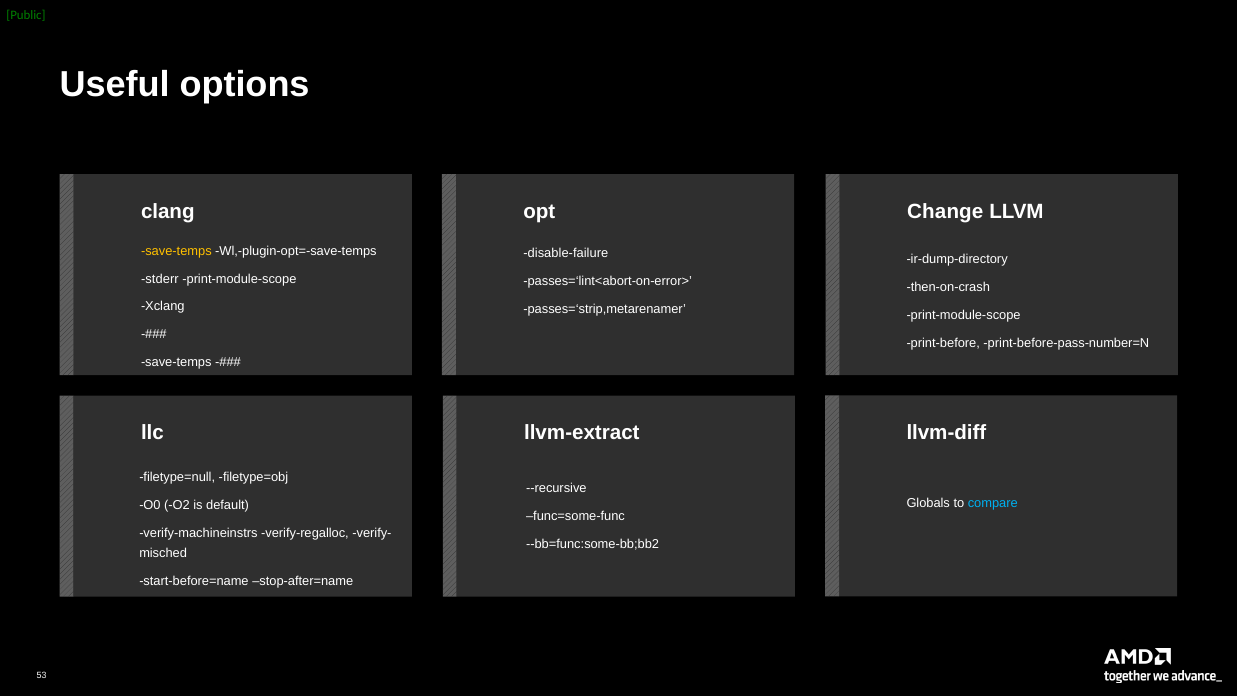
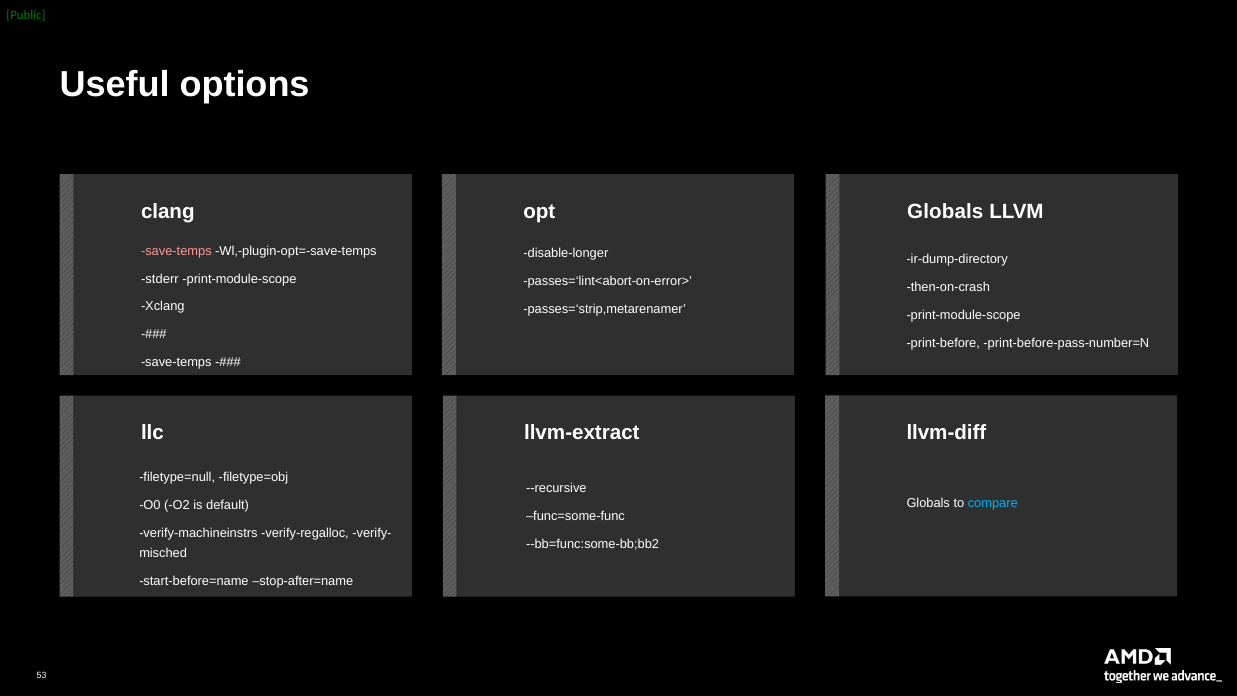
Change at (945, 211): Change -> Globals
save-temps at (176, 251) colour: yellow -> pink
disable-failure: disable-failure -> disable-longer
